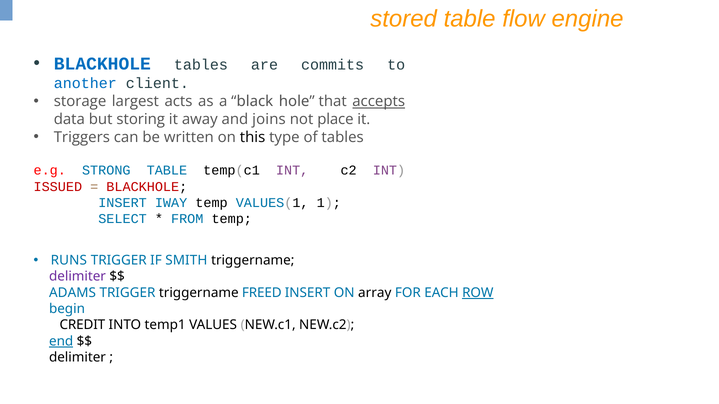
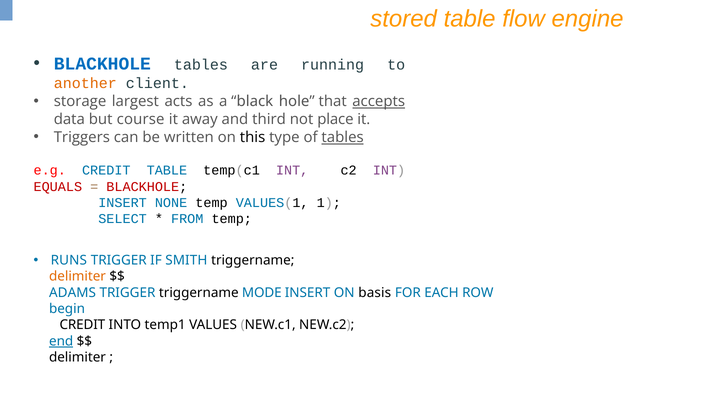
commits: commits -> running
another colour: blue -> orange
storing: storing -> course
joins: joins -> third
tables at (343, 138) underline: none -> present
e.g STRONG: STRONG -> CREDIT
ISSUED: ISSUED -> EQUALS
IWAY: IWAY -> NONE
delimiter at (77, 277) colour: purple -> orange
FREED: FREED -> MODE
array: array -> basis
ROW underline: present -> none
